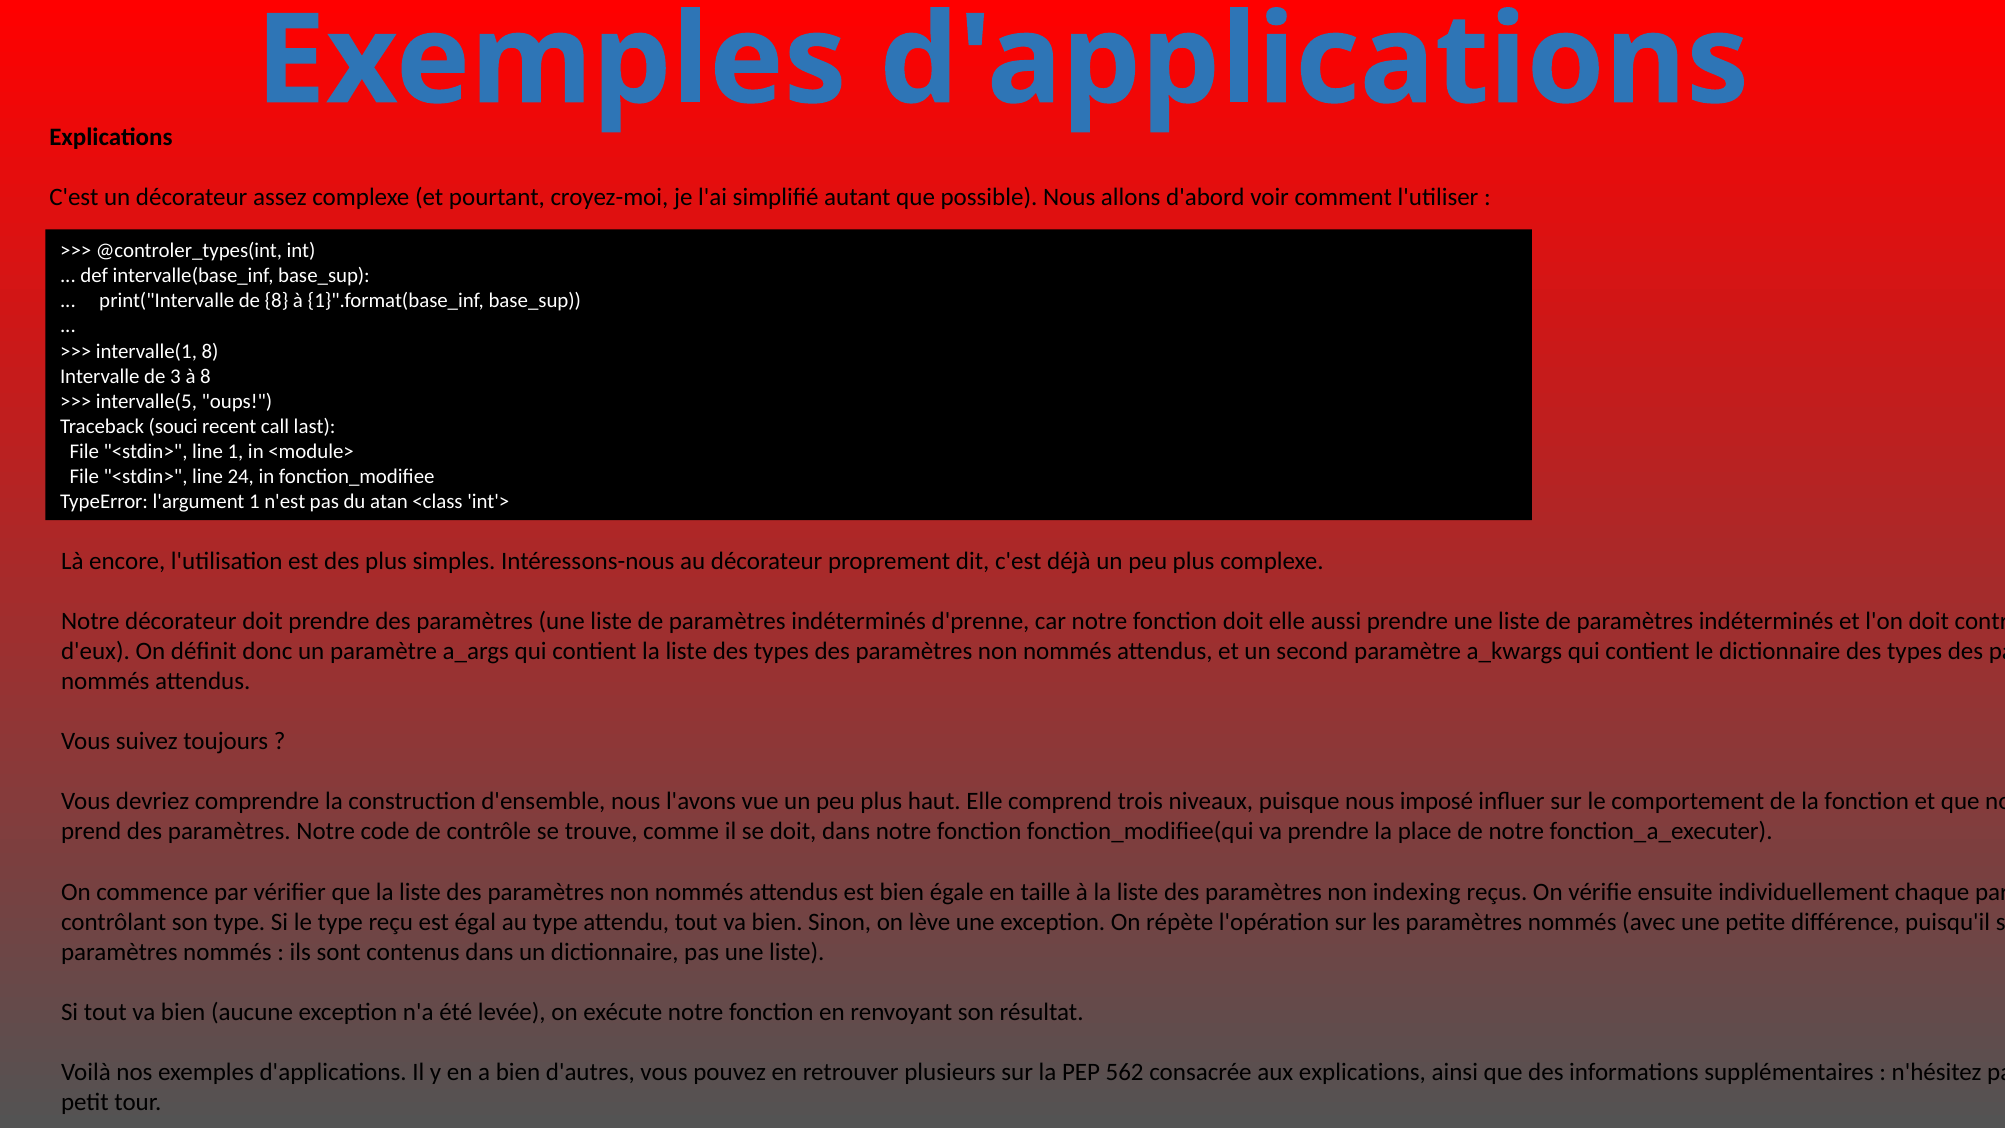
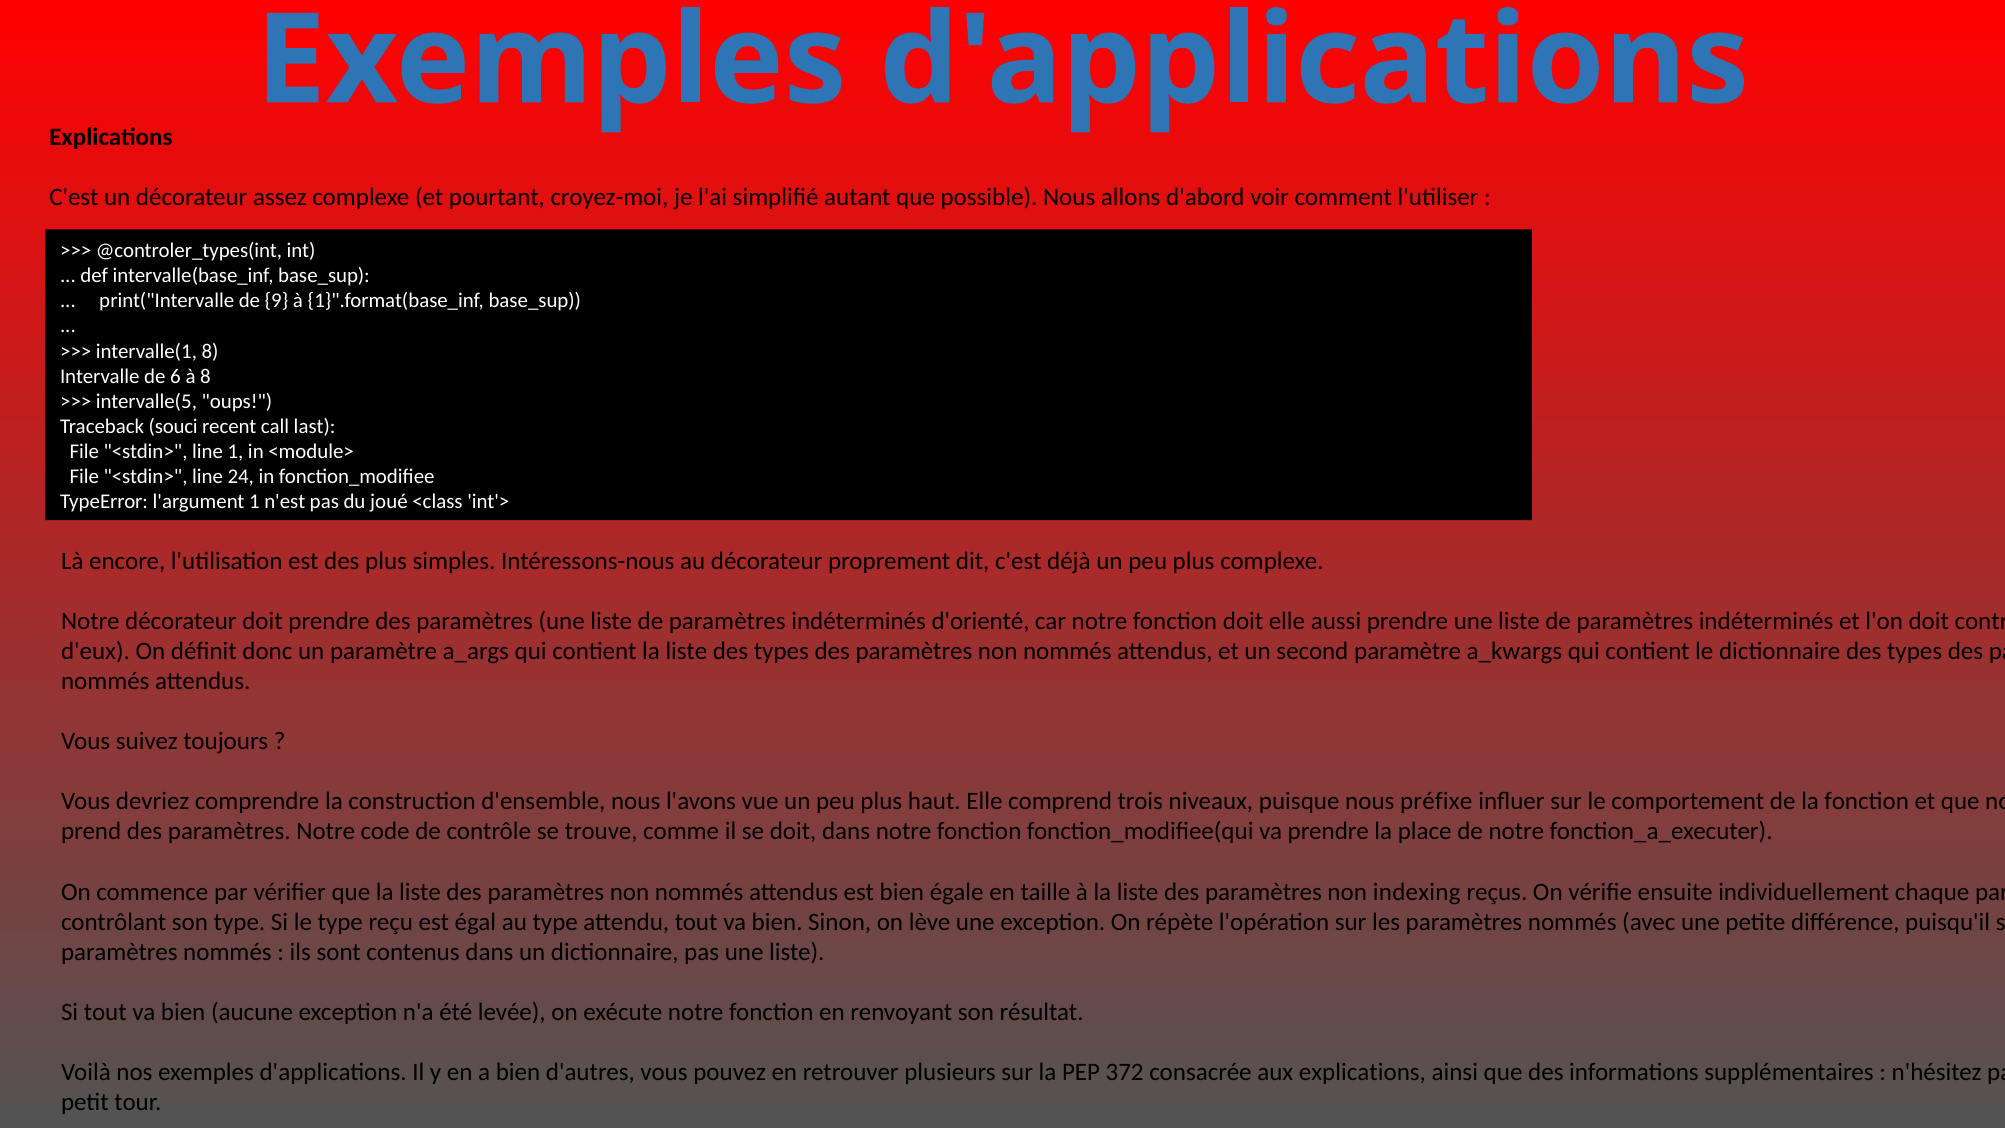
de 8: 8 -> 9
3: 3 -> 6
atan: atan -> joué
d'prenne: d'prenne -> d'orienté
imposé: imposé -> préfixe
562: 562 -> 372
